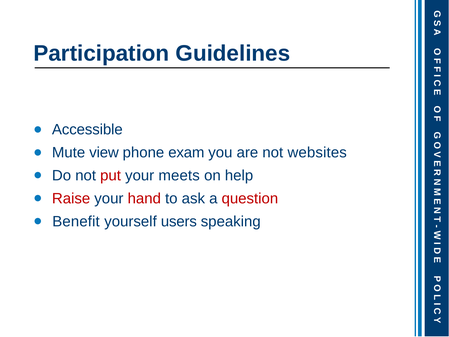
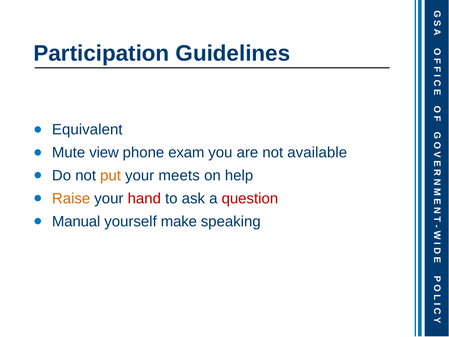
Accessible: Accessible -> Equivalent
websites: websites -> available
put colour: red -> orange
Raise colour: red -> orange
Benefit: Benefit -> Manual
users: users -> make
